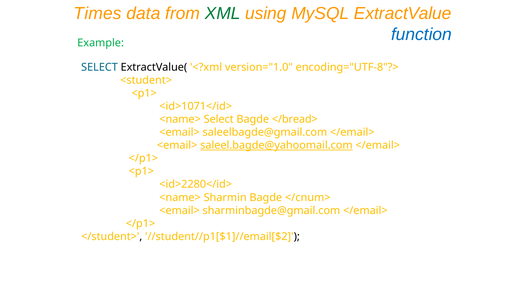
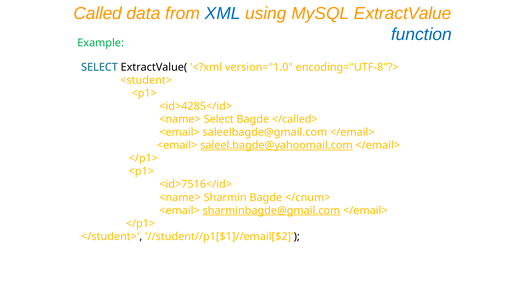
Times: Times -> Called
XML colour: green -> blue
<id>1071</id>: <id>1071</id> -> <id>4285</id>
</bread>: </bread> -> </called>
<id>2280</id>: <id>2280</id> -> <id>7516</id>
sharminbagde@gmail.com underline: none -> present
